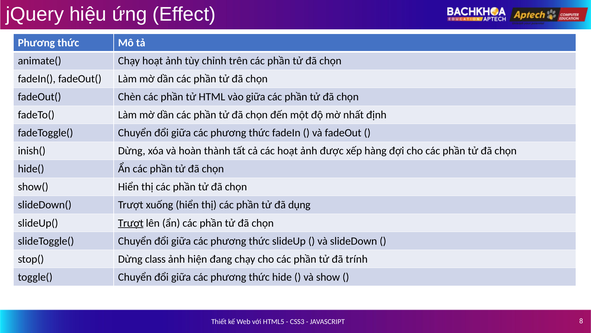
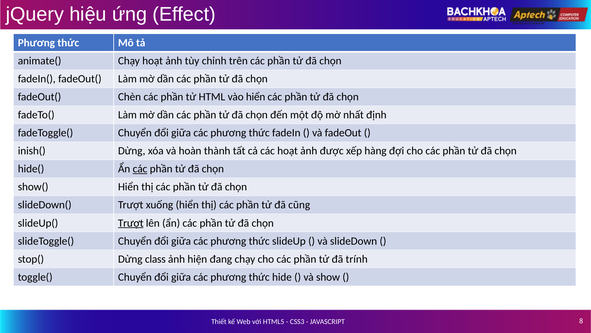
vào giữa: giữa -> hiển
các at (140, 169) underline: none -> present
dụng: dụng -> cũng
